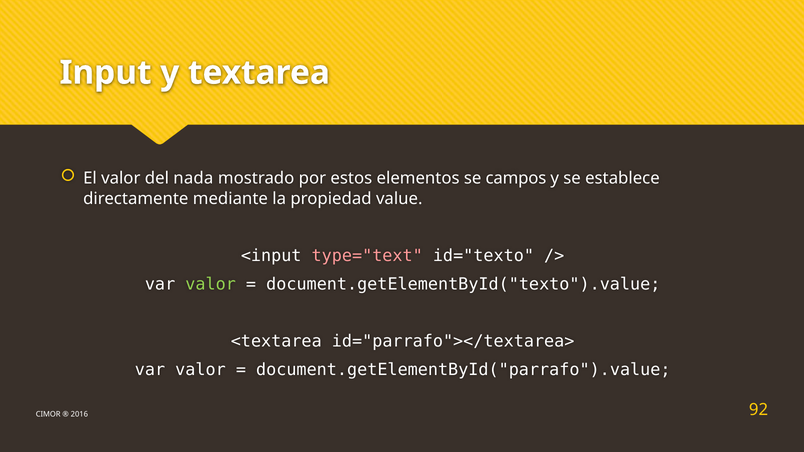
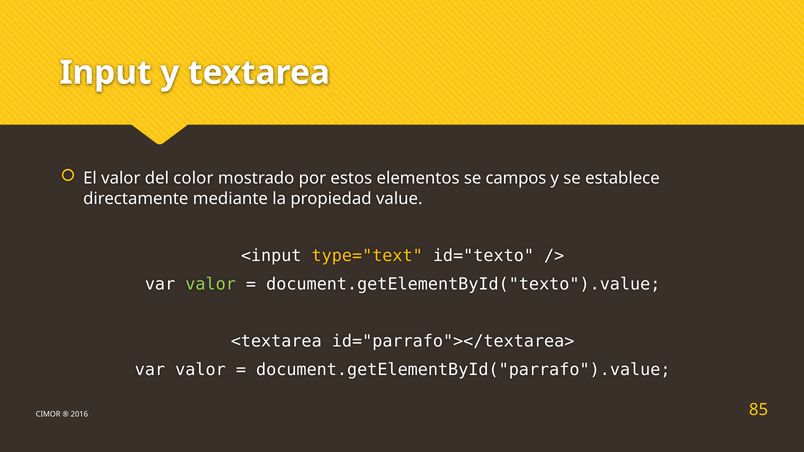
nada: nada -> color
type="text colour: pink -> yellow
92: 92 -> 85
